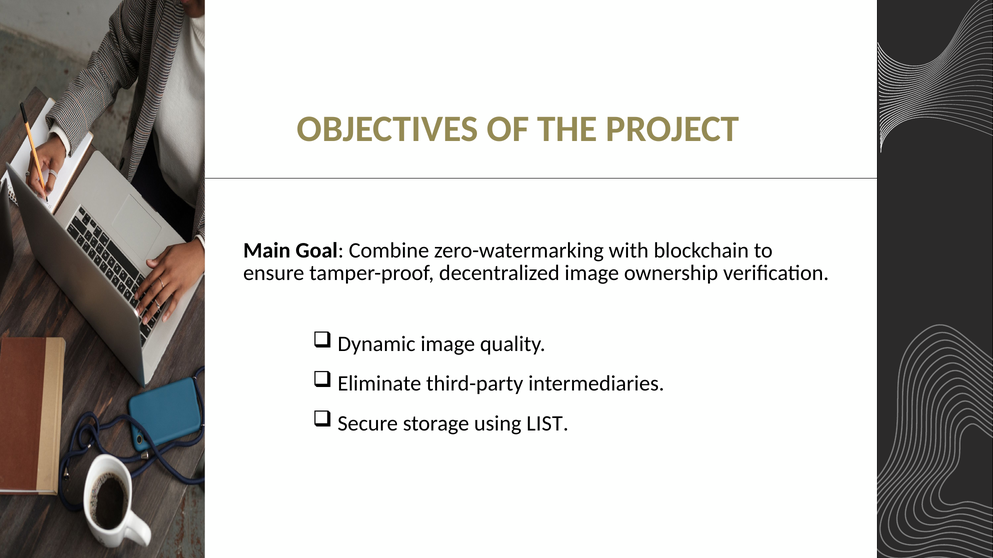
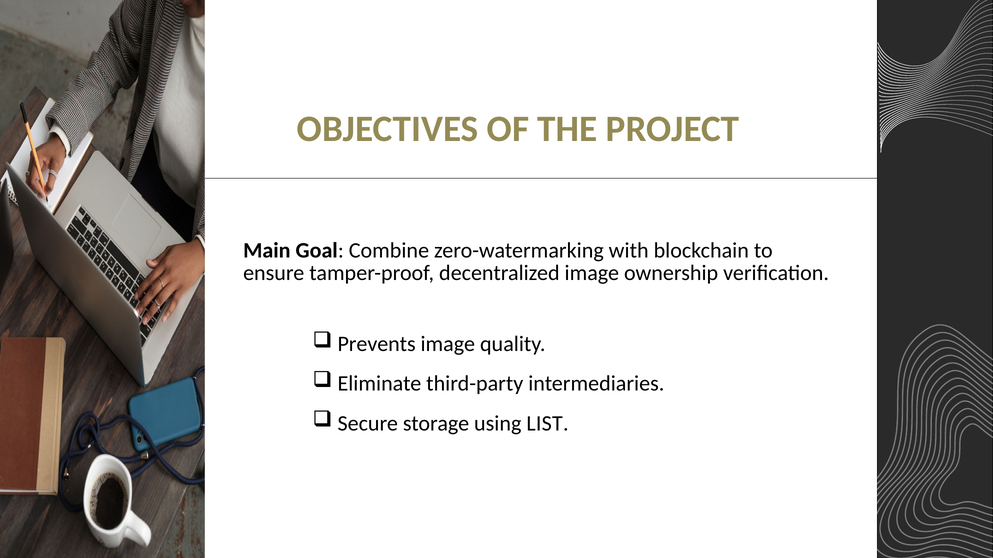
Dynamic: Dynamic -> Prevents
